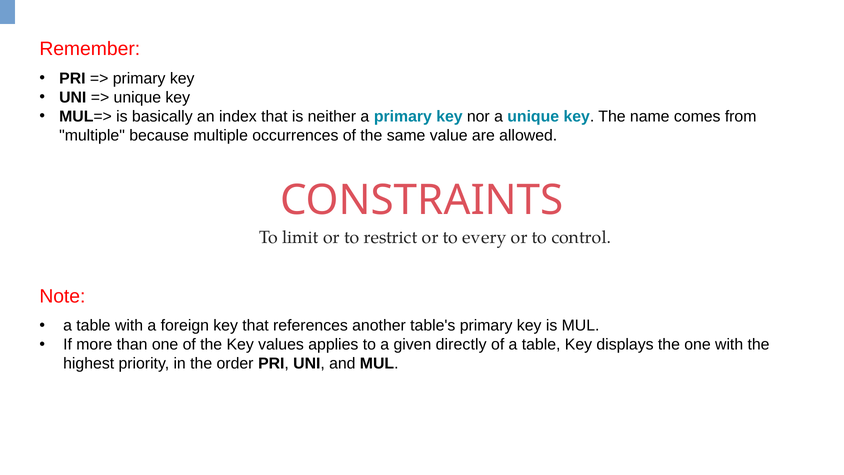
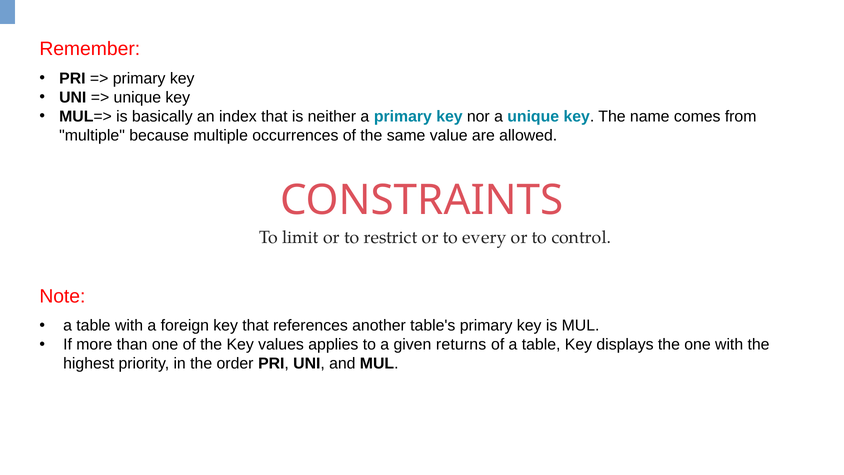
directly: directly -> returns
